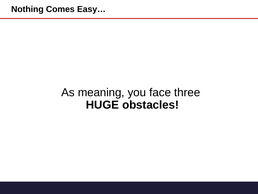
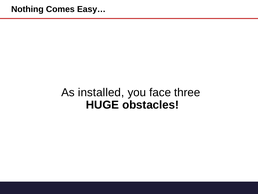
meaning: meaning -> installed
